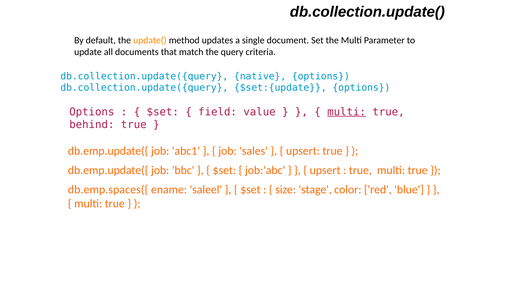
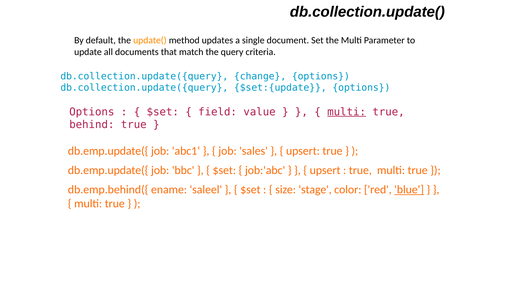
native: native -> change
db.emp.spaces({: db.emp.spaces({ -> db.emp.behind({
blue underline: none -> present
